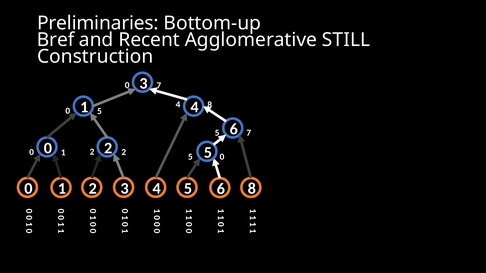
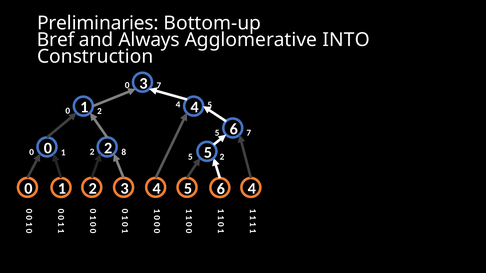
Recent: Recent -> Always
STILL: STILL -> INTO
8 at (210, 105): 8 -> 5
5 at (99, 111): 5 -> 2
2 at (124, 152): 2 -> 8
0 at (222, 157): 0 -> 2
6 8: 8 -> 4
